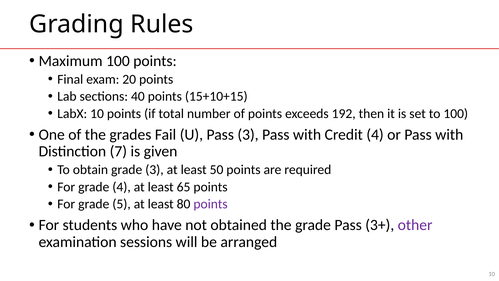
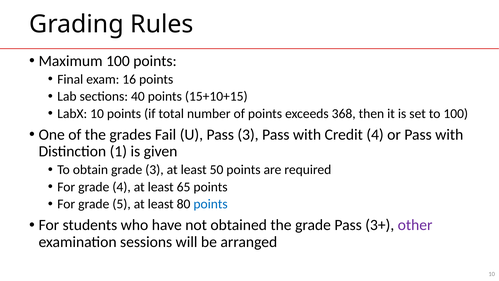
20: 20 -> 16
192: 192 -> 368
7: 7 -> 1
points at (211, 204) colour: purple -> blue
